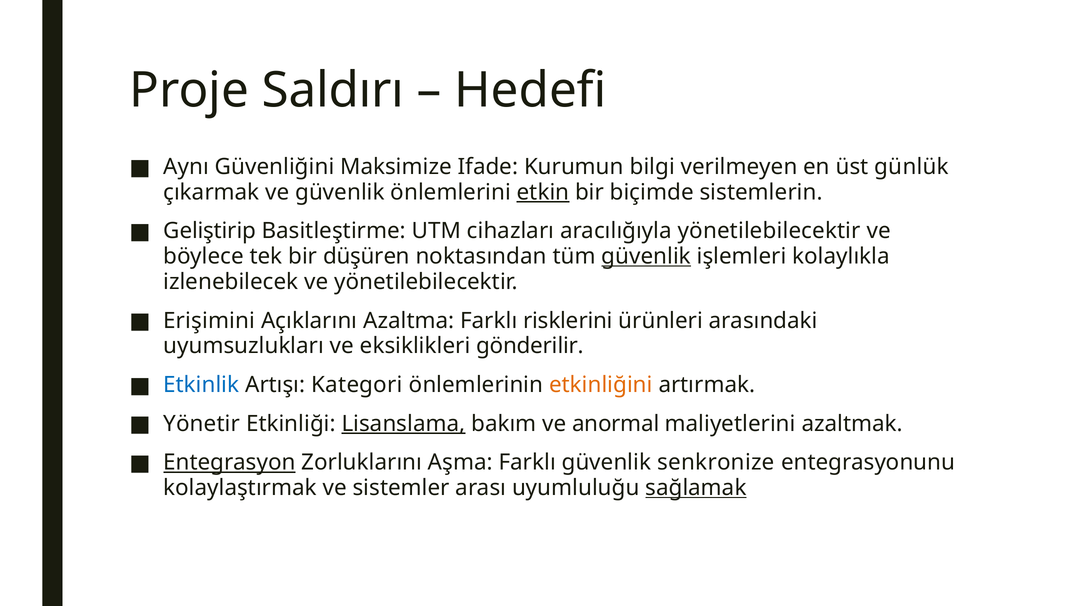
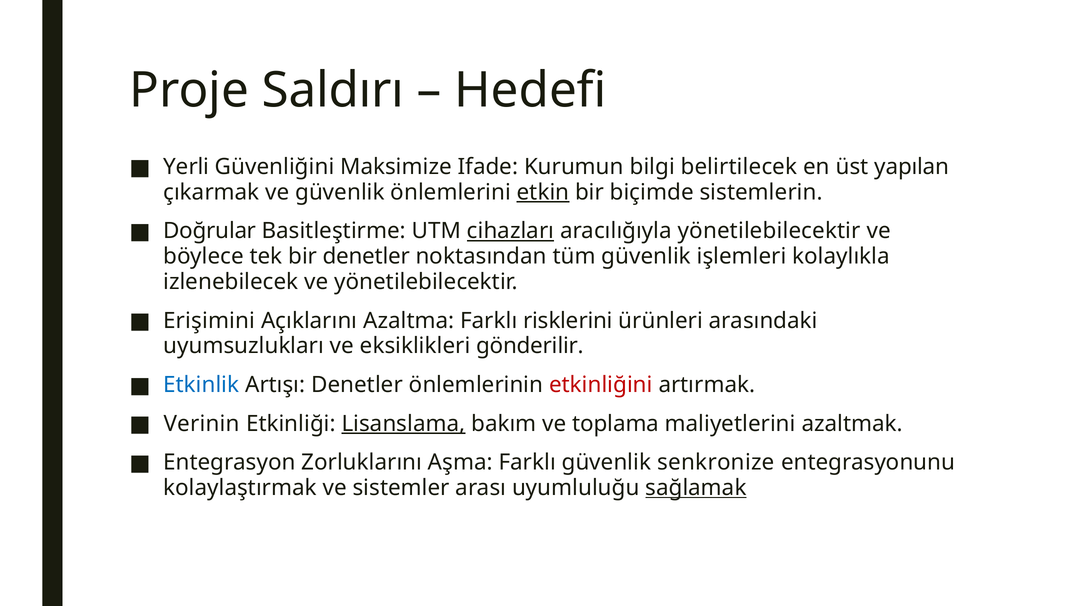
Aynı: Aynı -> Yerli
verilmeyen: verilmeyen -> belirtilecek
günlük: günlük -> yapılan
Geliştirip: Geliştirip -> Doğrular
cihazları underline: none -> present
bir düşüren: düşüren -> denetler
güvenlik at (646, 257) underline: present -> none
Artışı Kategori: Kategori -> Denetler
etkinliğini colour: orange -> red
Yönetir: Yönetir -> Verinin
anormal: anormal -> toplama
Entegrasyon underline: present -> none
